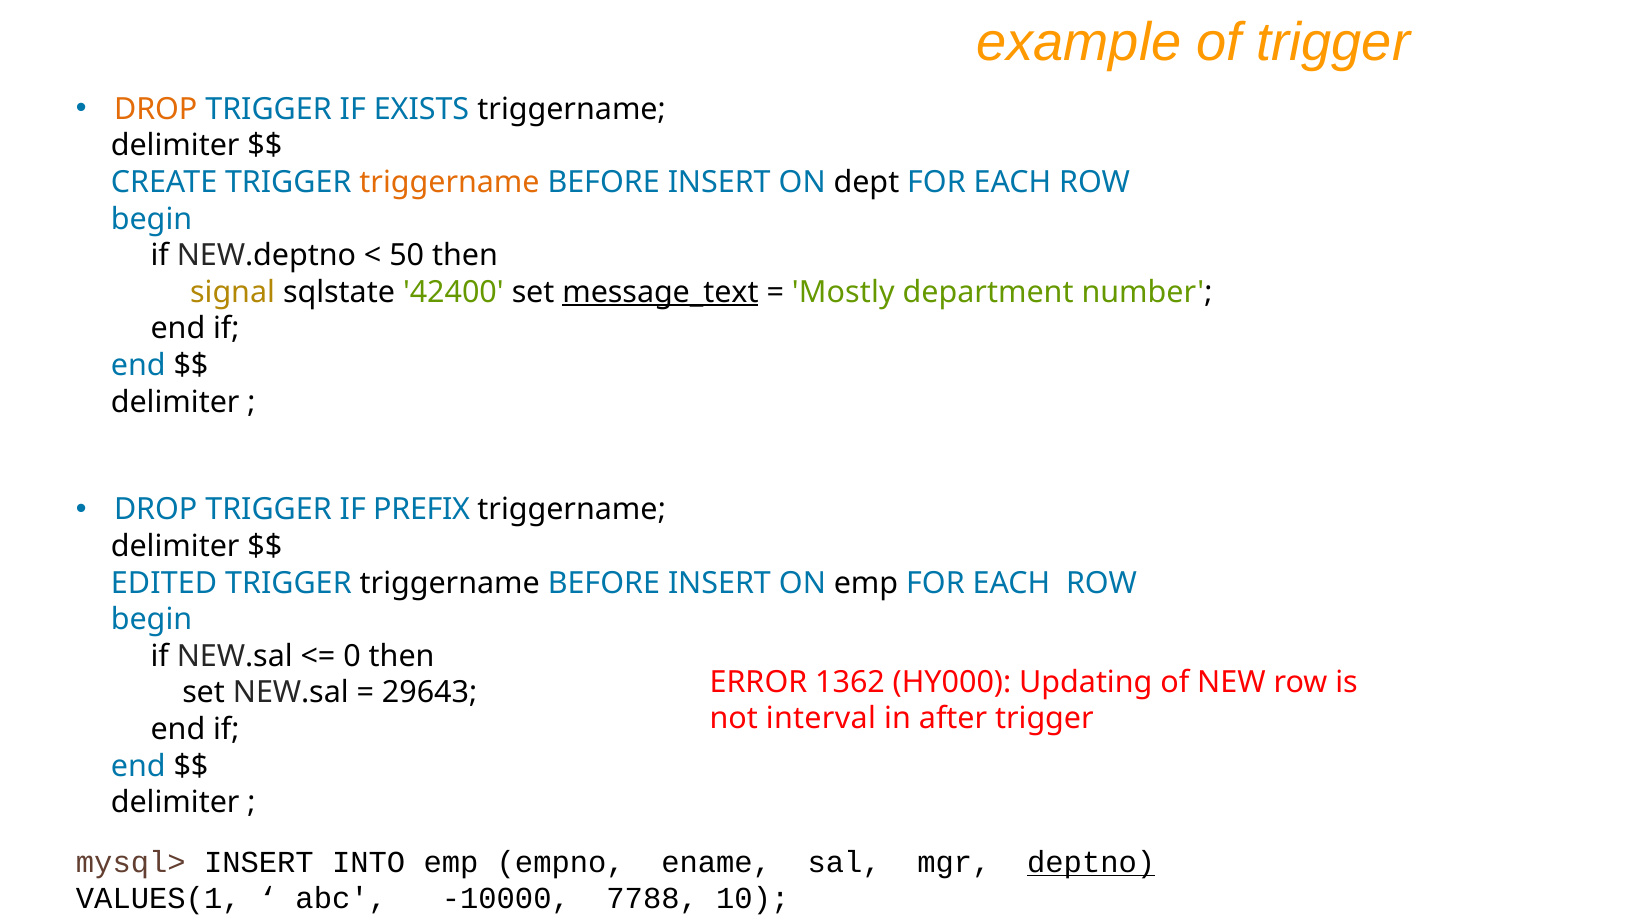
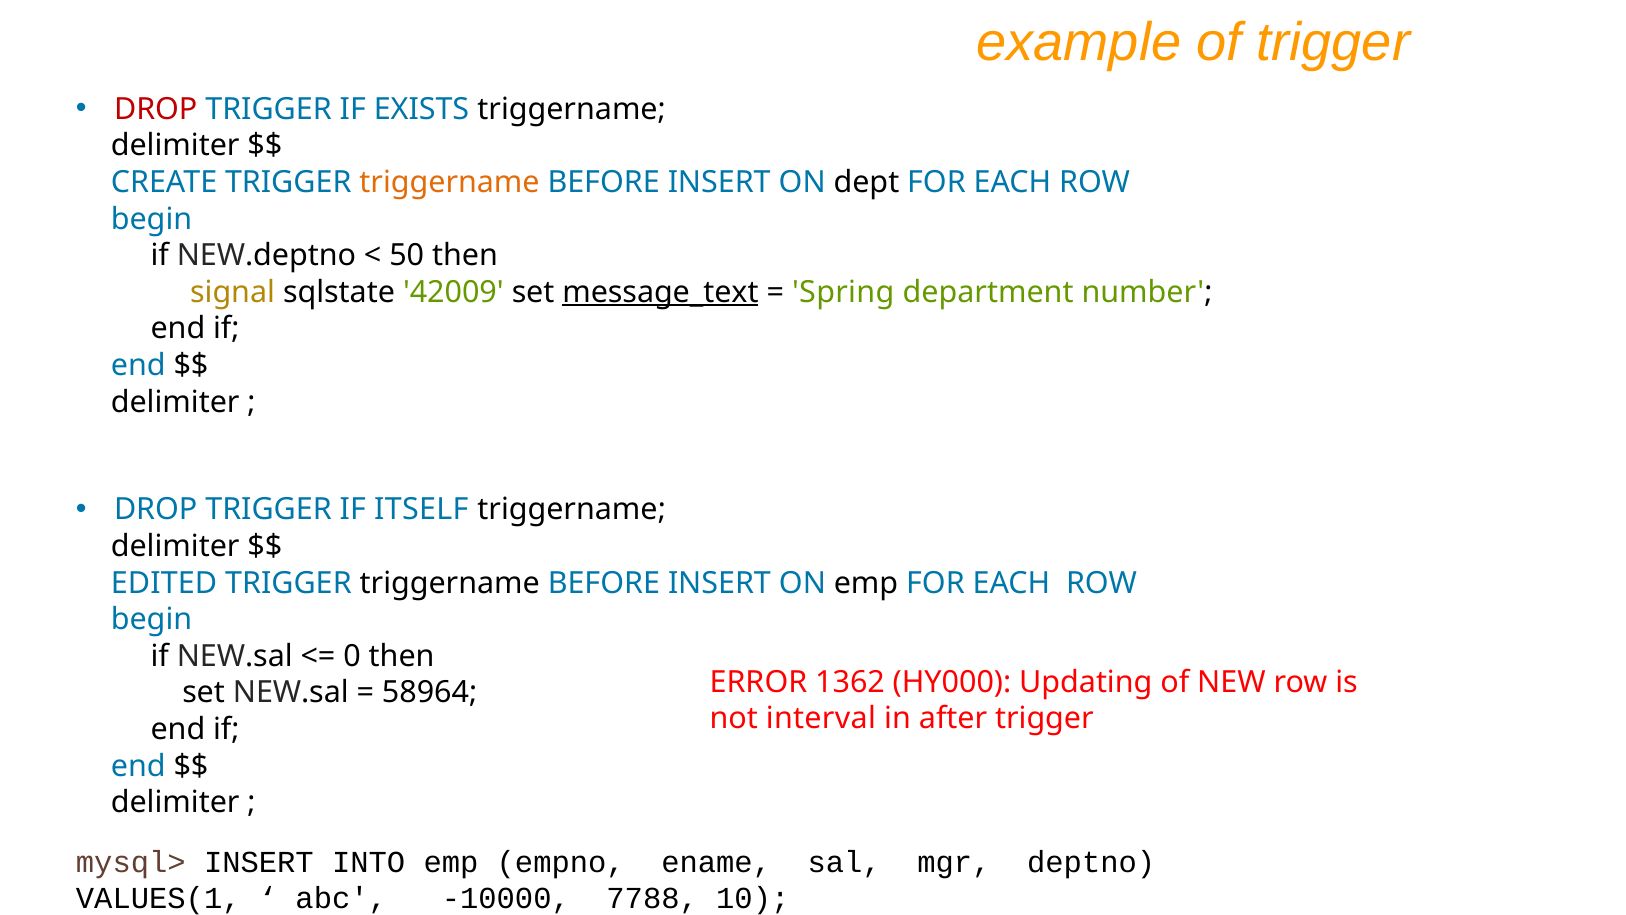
DROP at (156, 109) colour: orange -> red
42400: 42400 -> 42009
Mostly: Mostly -> Spring
PREFIX: PREFIX -> ITSELF
29643: 29643 -> 58964
deptno underline: present -> none
